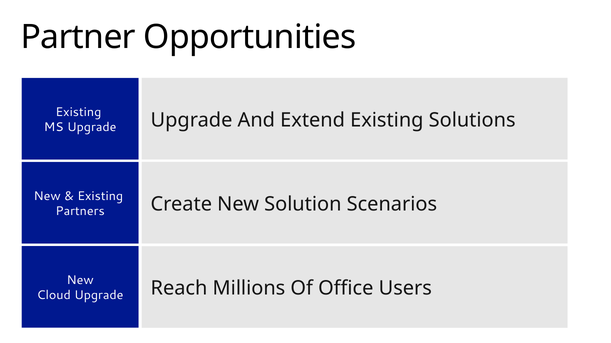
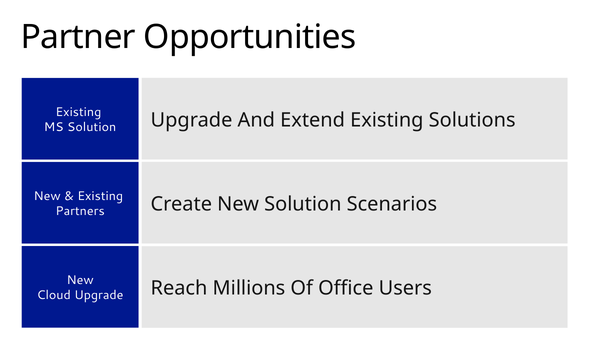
MS Upgrade: Upgrade -> Solution
